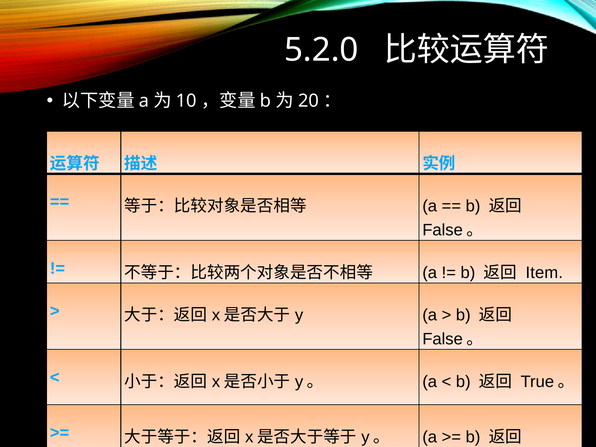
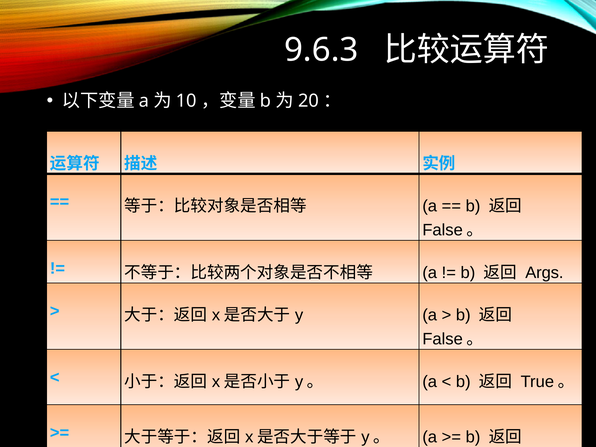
5.2.0: 5.2.0 -> 9.6.3
Item: Item -> Args
